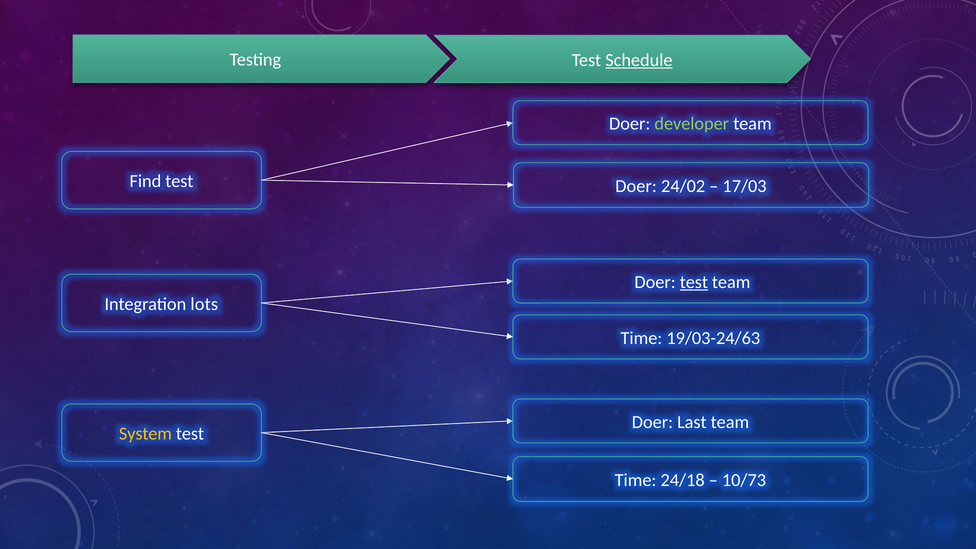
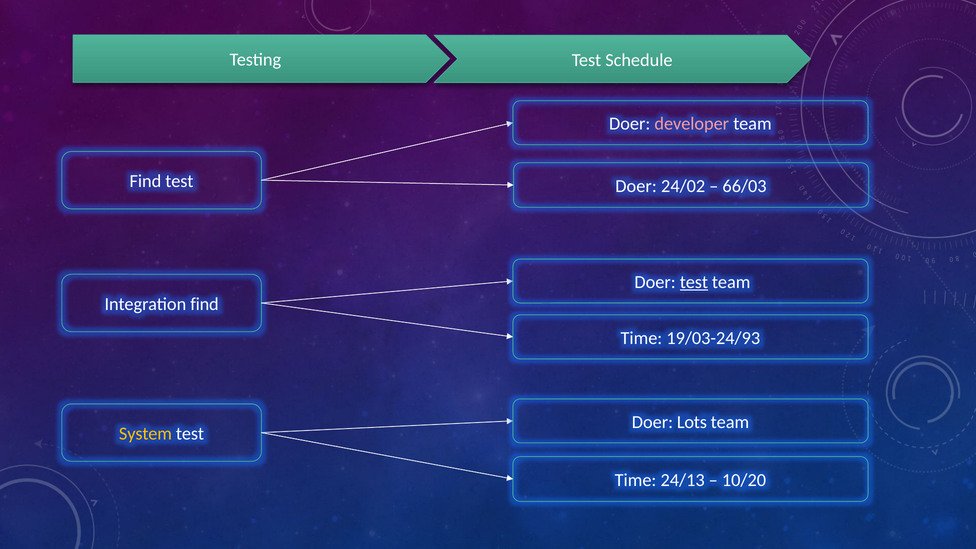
Schedule underline: present -> none
developer colour: light green -> pink
17/03: 17/03 -> 66/03
Integration lots: lots -> find
19/03-24/63: 19/03-24/63 -> 19/03-24/93
Last: Last -> Lots
24/18: 24/18 -> 24/13
10/73: 10/73 -> 10/20
